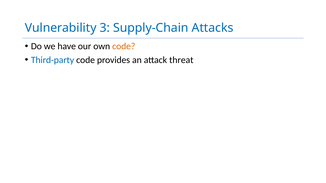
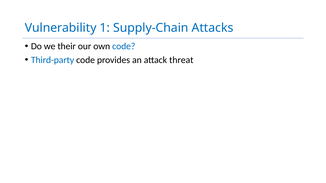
3: 3 -> 1
have: have -> their
code at (124, 46) colour: orange -> blue
